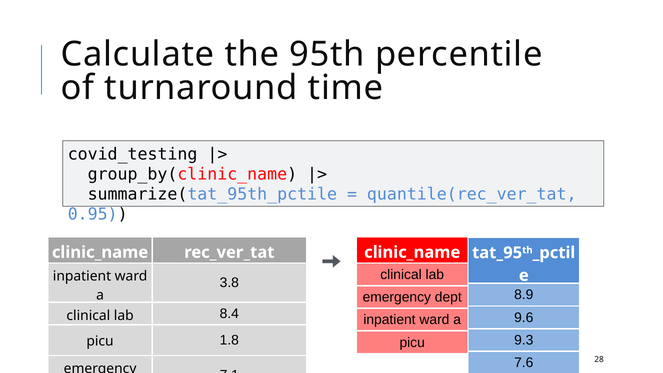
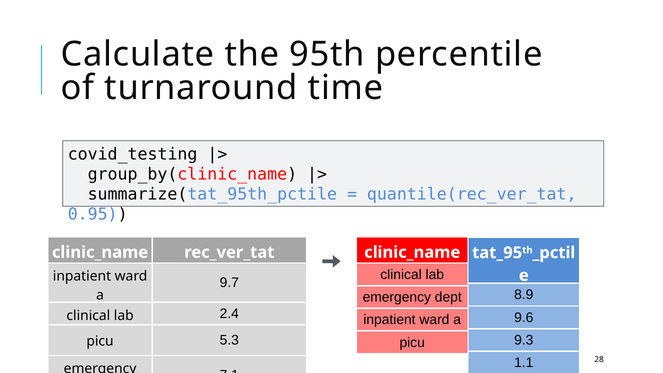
3.8: 3.8 -> 9.7
8.4: 8.4 -> 2.4
1.8: 1.8 -> 5.3
7.6: 7.6 -> 1.1
